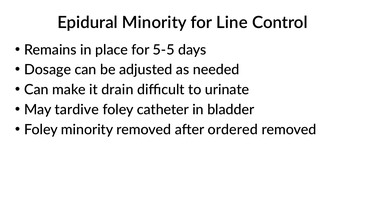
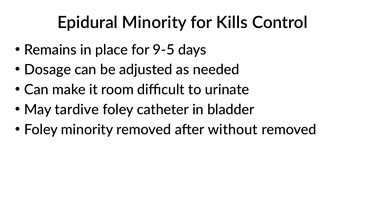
Line: Line -> Kills
5-5: 5-5 -> 9-5
drain: drain -> room
ordered: ordered -> without
